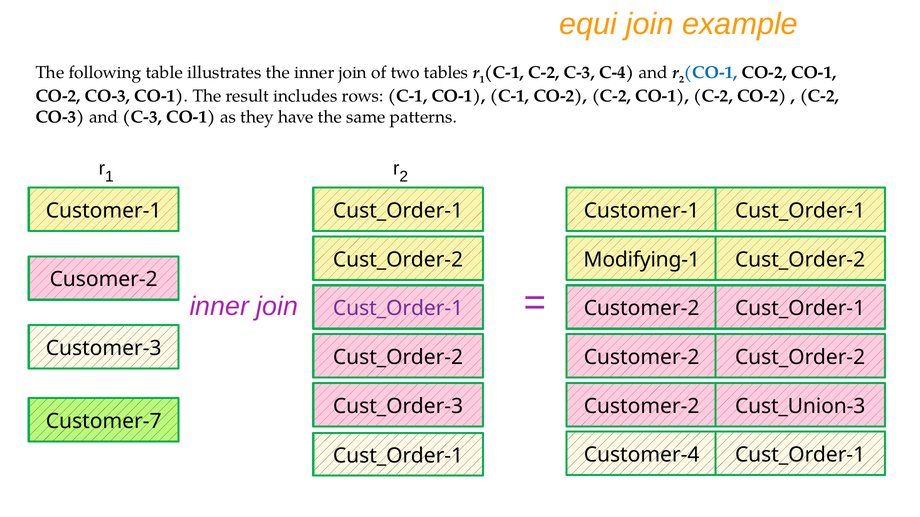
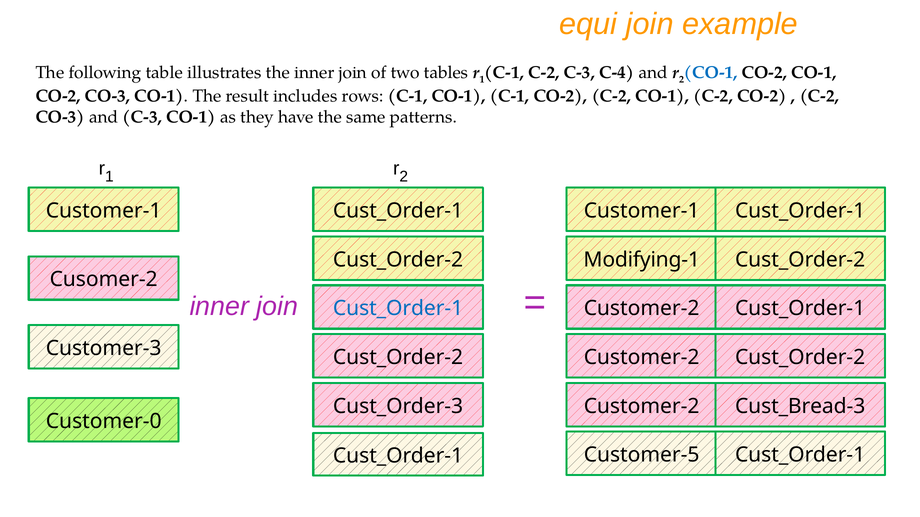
Cust_Order-1 at (398, 309) colour: purple -> blue
Cust_Union-3: Cust_Union-3 -> Cust_Bread-3
Customer-7: Customer-7 -> Customer-0
Customer-4: Customer-4 -> Customer-5
